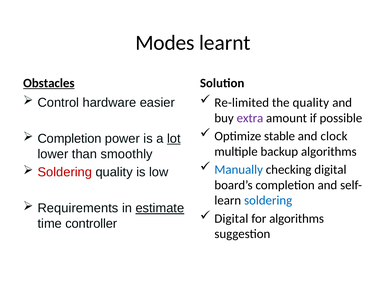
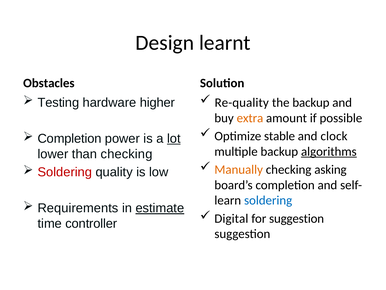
Modes: Modes -> Design
Obstacles underline: present -> none
Control: Control -> Testing
easier: easier -> higher
Re-limited: Re-limited -> Re-quality
the quality: quality -> backup
extra colour: purple -> orange
algorithms at (329, 151) underline: none -> present
than smoothly: smoothly -> checking
Manually colour: blue -> orange
checking digital: digital -> asking
for algorithms: algorithms -> suggestion
